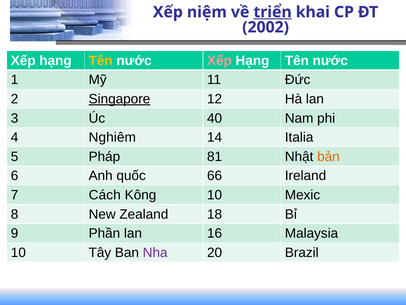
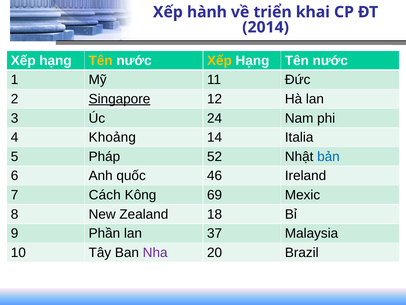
niệm: niệm -> hành
triển underline: present -> none
2002: 2002 -> 2014
Xếp at (219, 61) colour: pink -> yellow
40: 40 -> 24
Nghiêm: Nghiêm -> Khoảng
81: 81 -> 52
bản colour: orange -> blue
66: 66 -> 46
Kông 10: 10 -> 69
16: 16 -> 37
